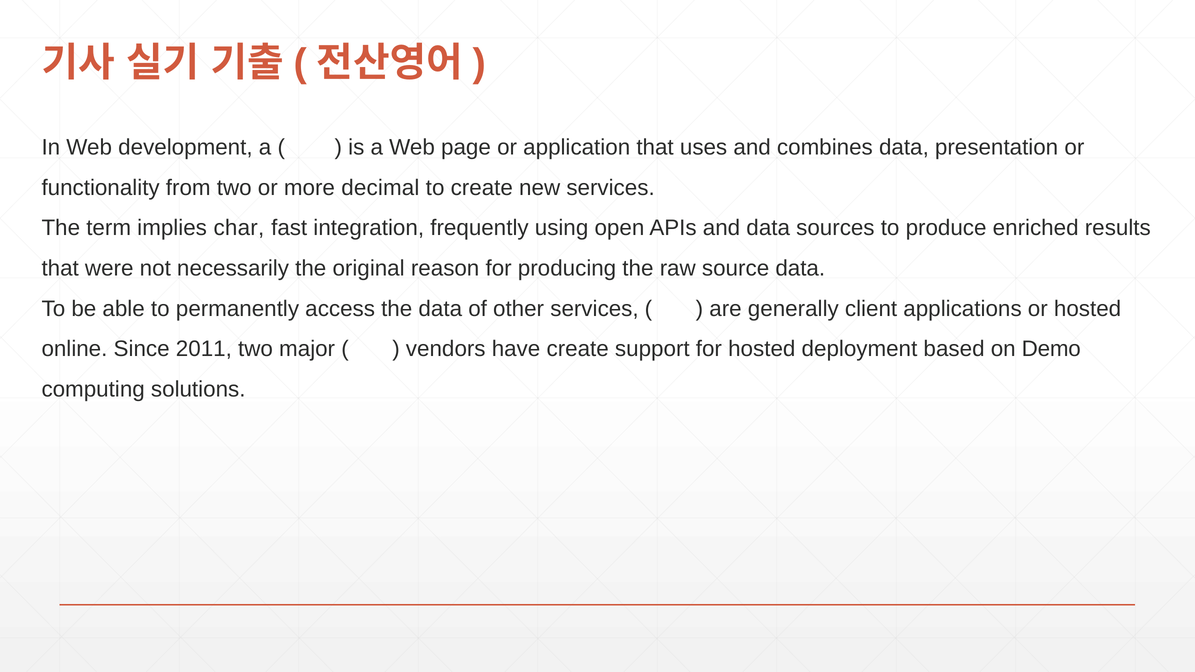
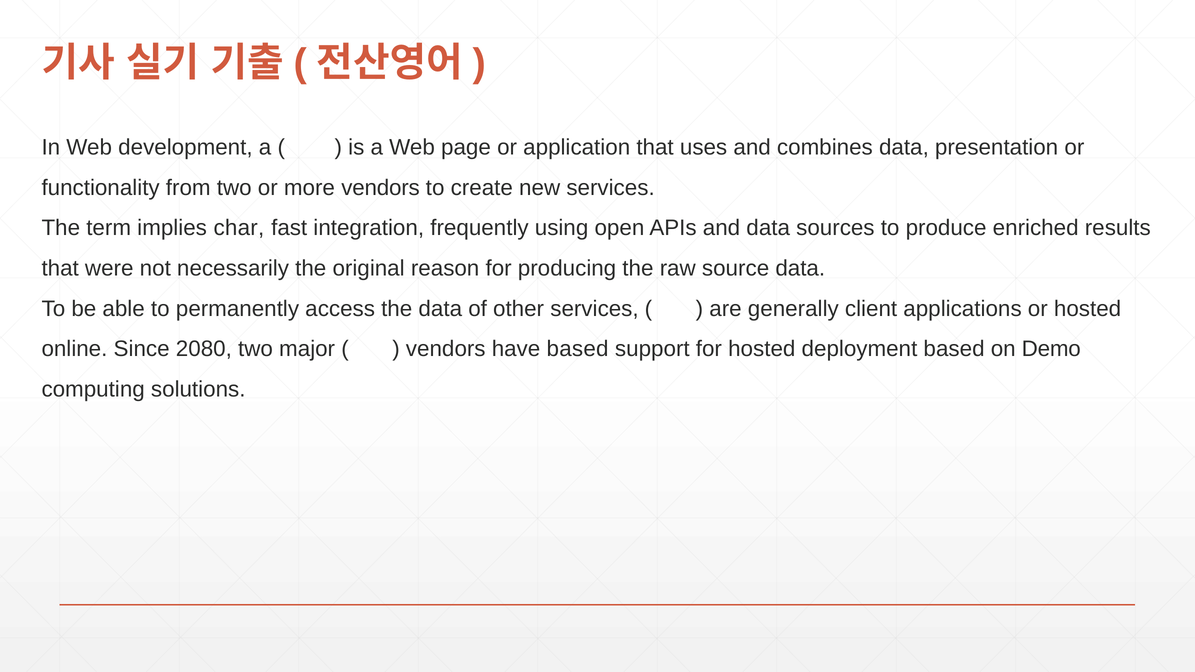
more decimal: decimal -> vendors
2011: 2011 -> 2080
have create: create -> based
